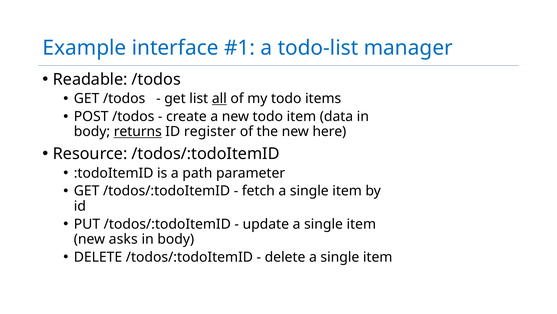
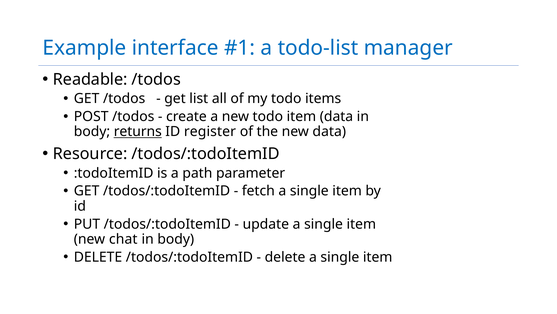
all underline: present -> none
new here: here -> data
asks: asks -> chat
